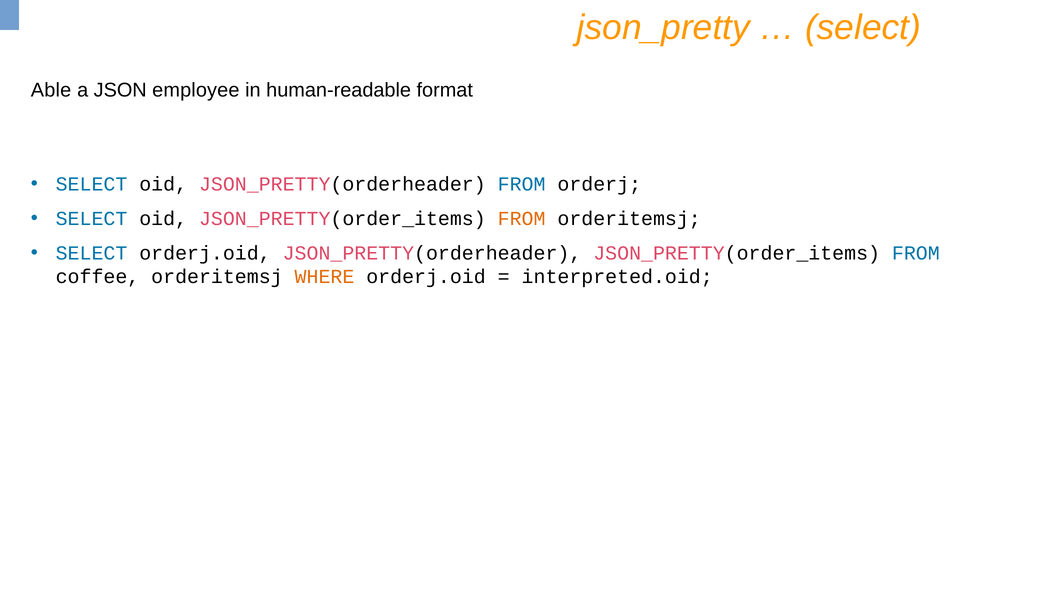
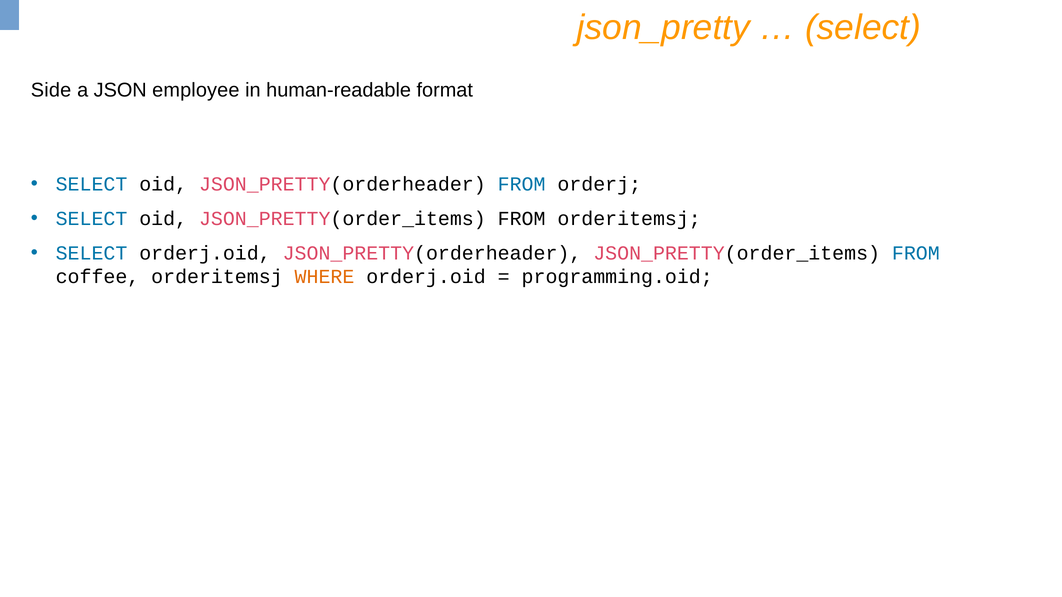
Able: Able -> Side
FROM at (522, 219) colour: orange -> black
interpreted.oid: interpreted.oid -> programming.oid
